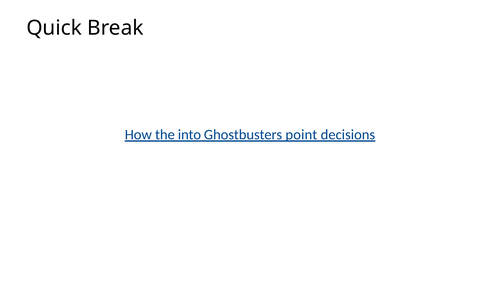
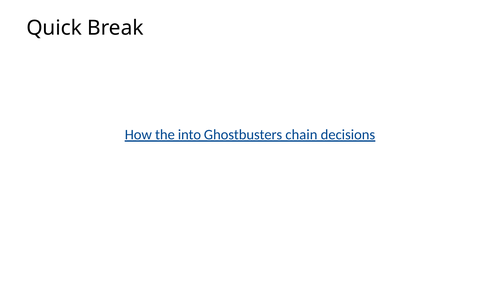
point: point -> chain
